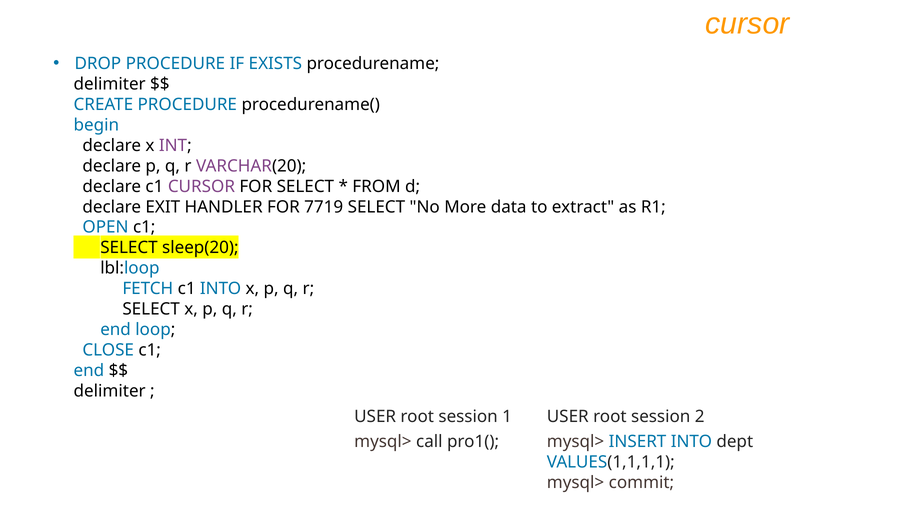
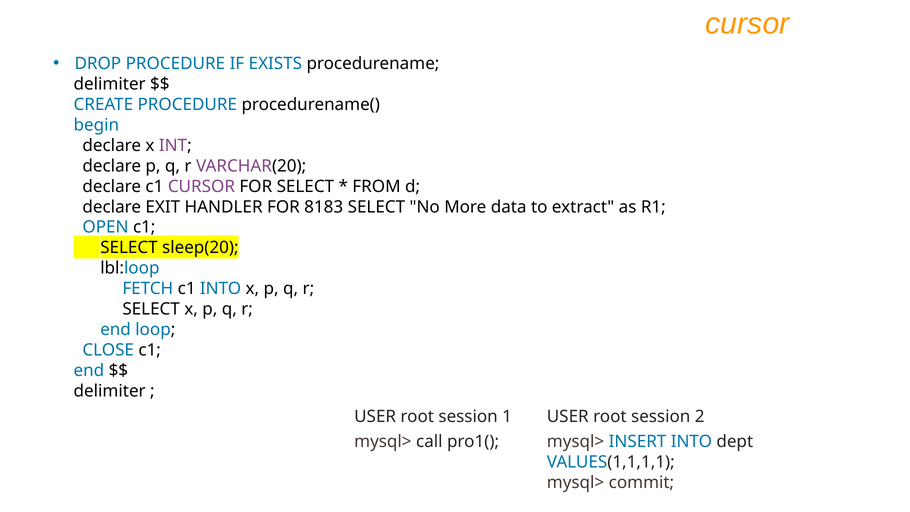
7719: 7719 -> 8183
